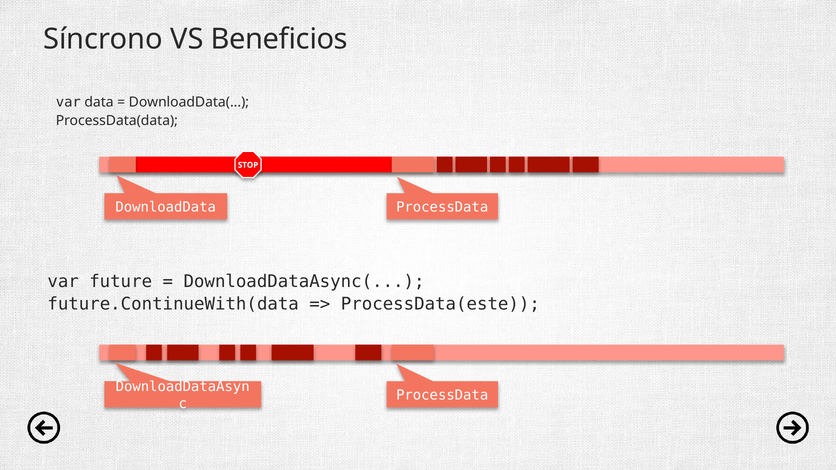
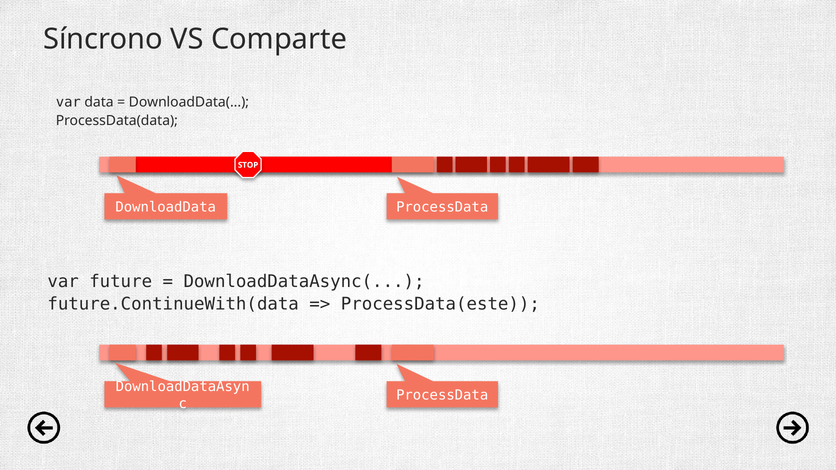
Beneficios: Beneficios -> Comparte
